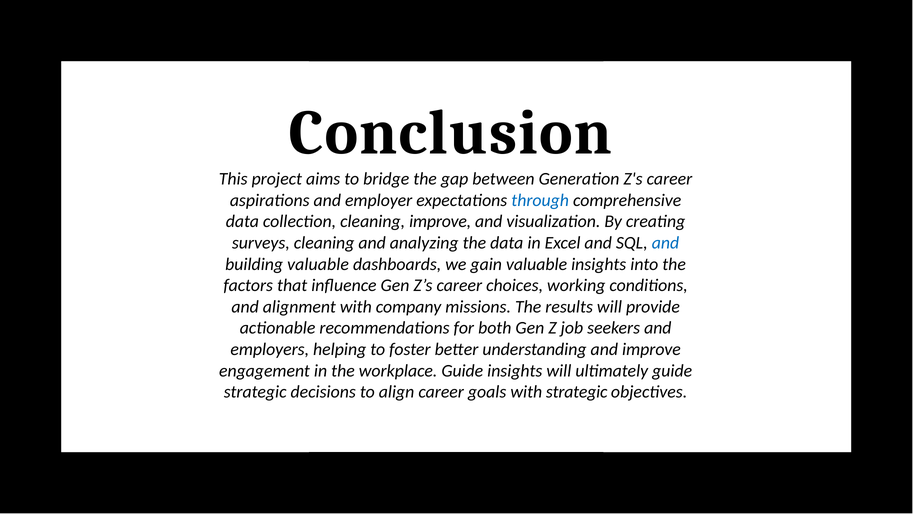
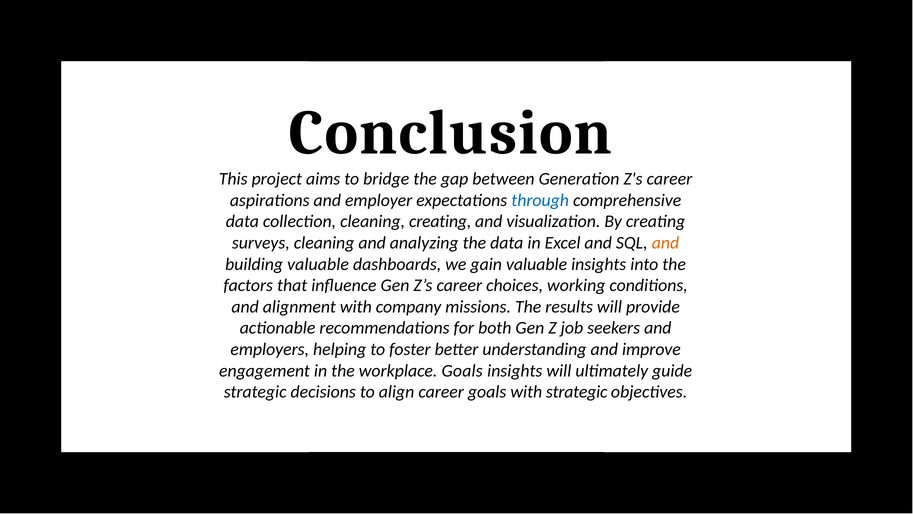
cleaning improve: improve -> creating
and at (666, 243) colour: blue -> orange
workplace Guide: Guide -> Goals
